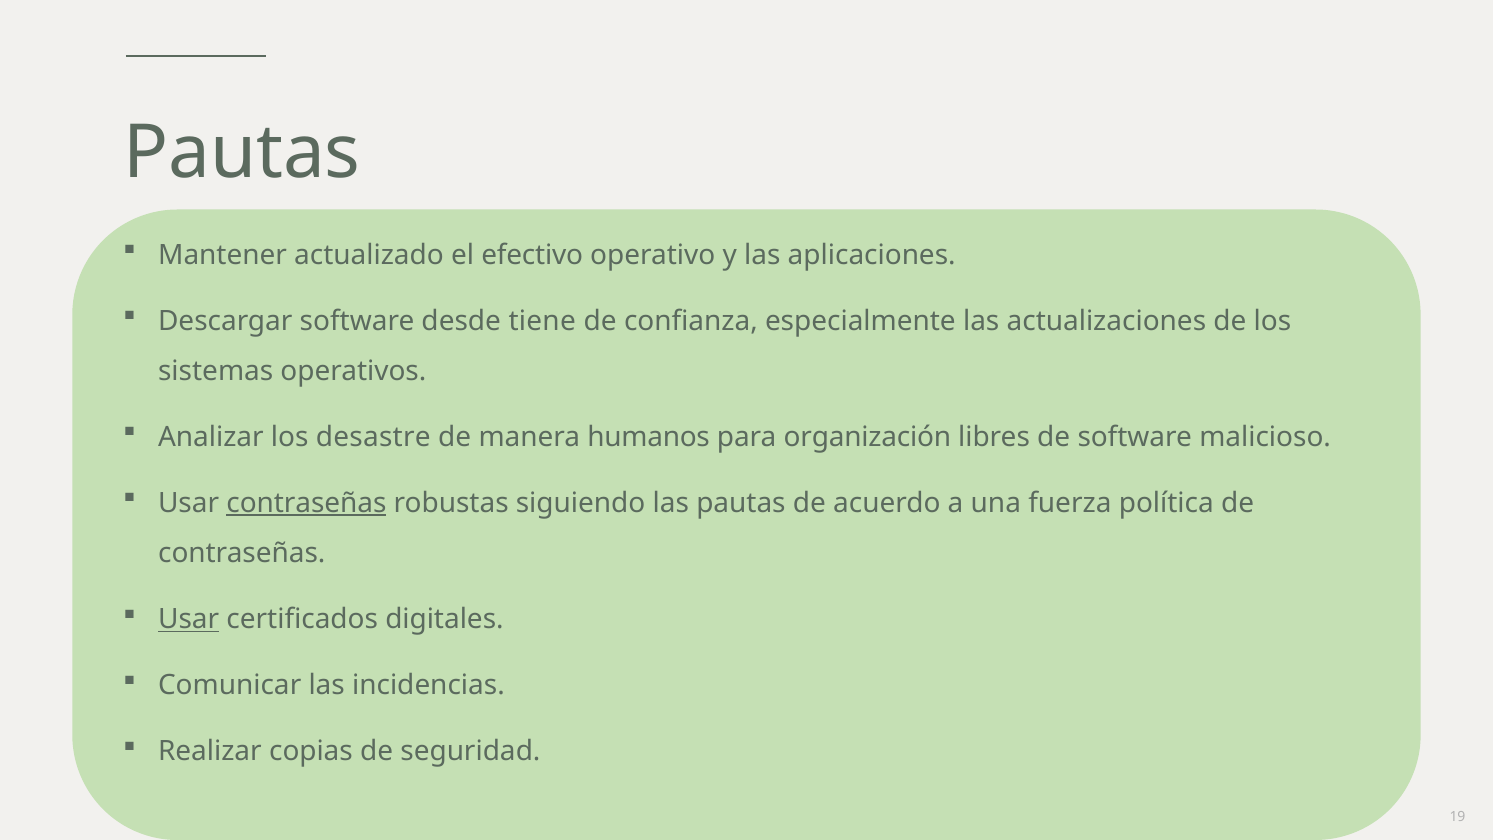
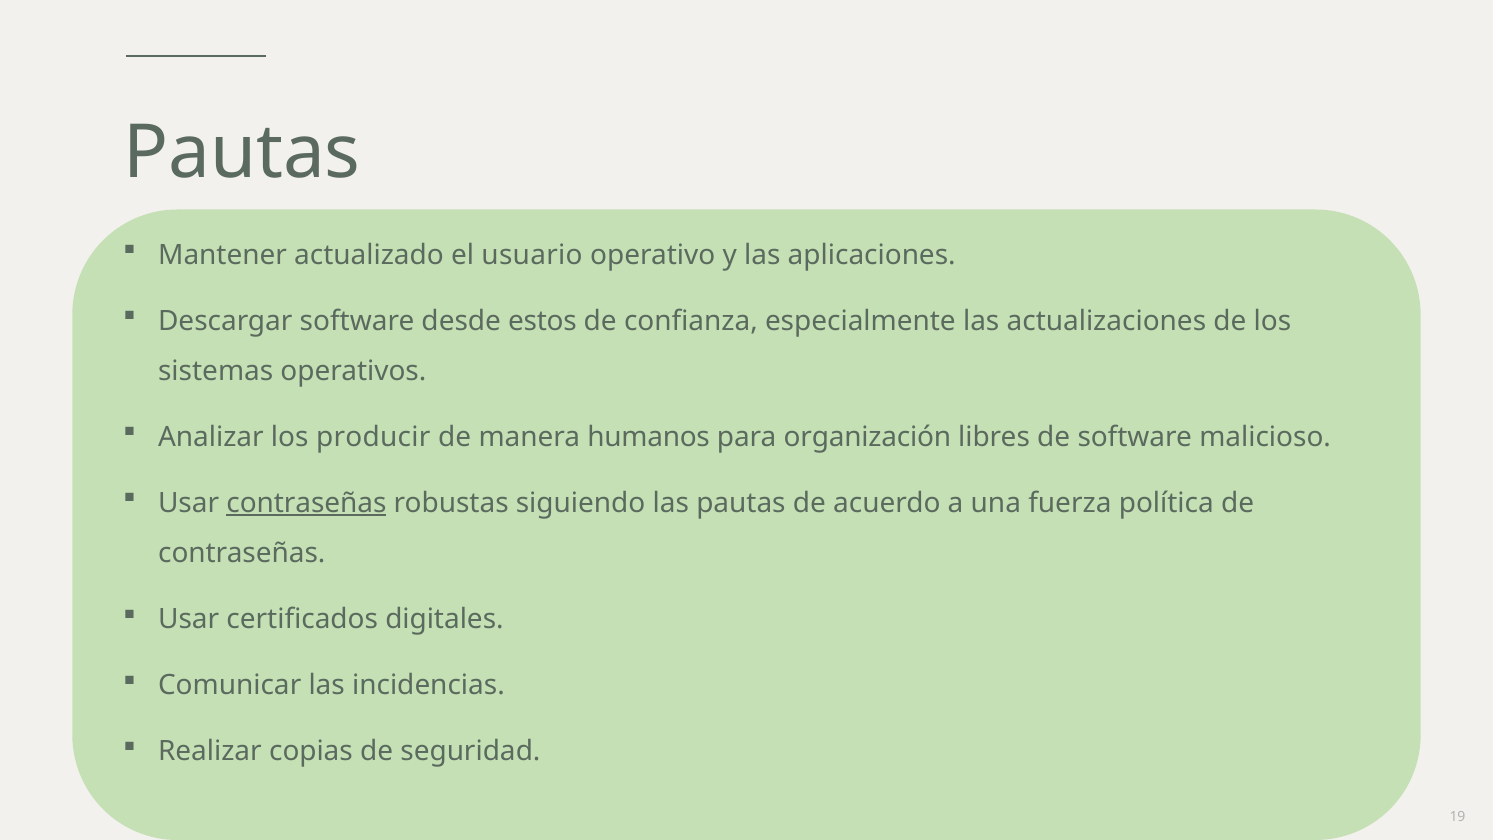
efectivo: efectivo -> usuario
tiene: tiene -> estos
desastre: desastre -> producir
Usar at (189, 619) underline: present -> none
